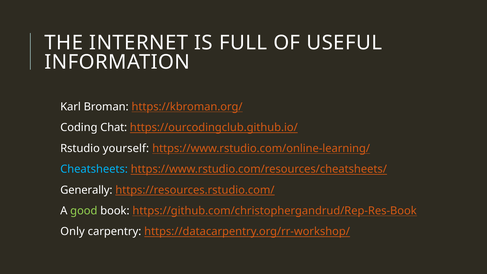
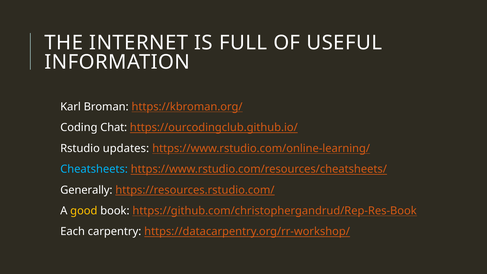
yourself: yourself -> updates
good colour: light green -> yellow
Only: Only -> Each
